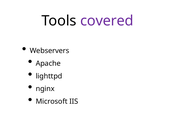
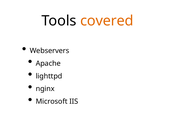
covered colour: purple -> orange
